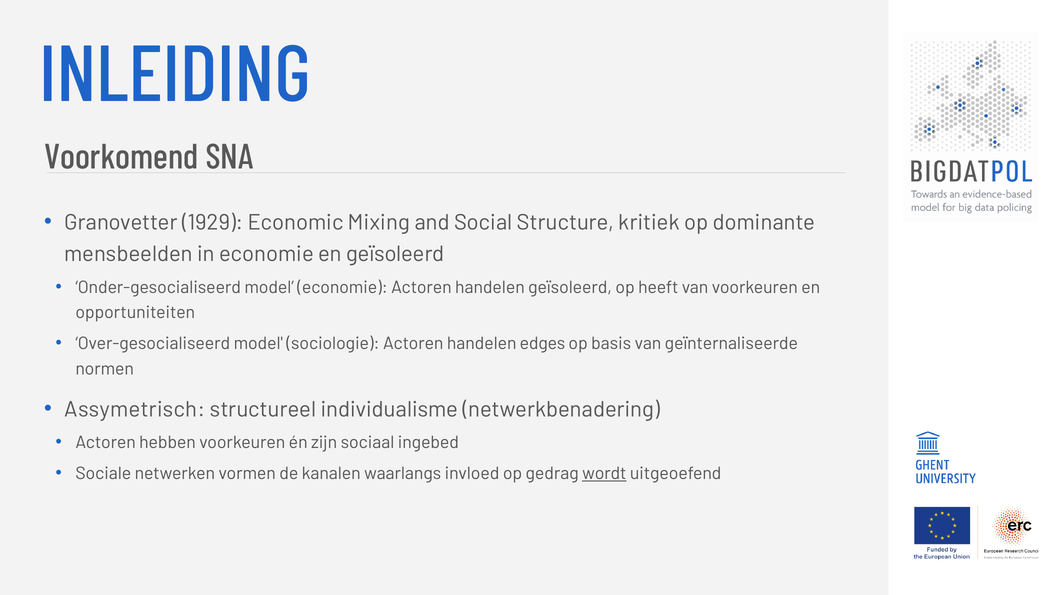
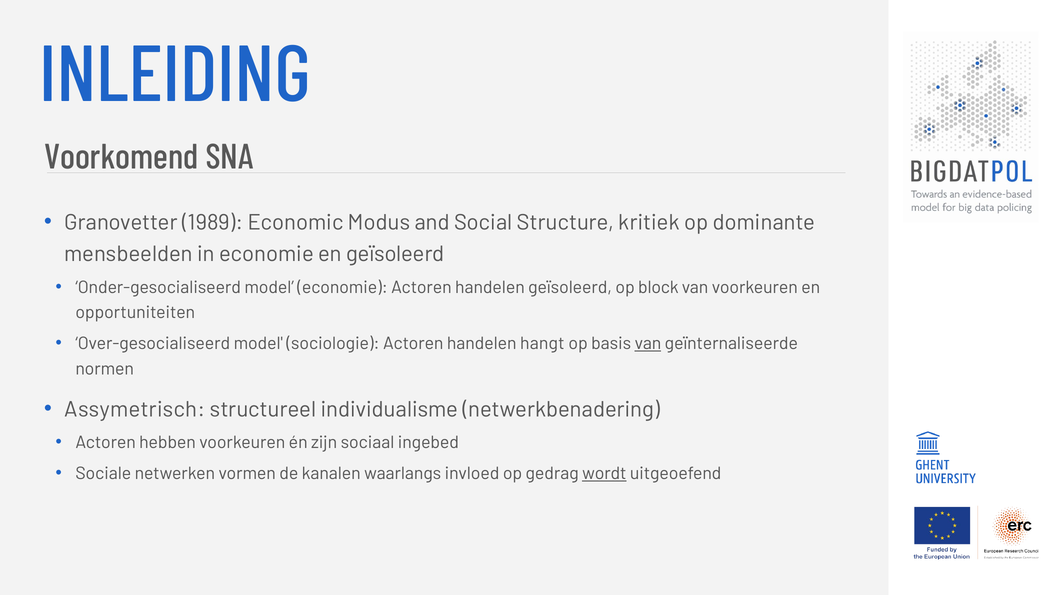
1929: 1929 -> 1989
Mixing: Mixing -> Modus
heeft: heeft -> block
edges: edges -> hangt
van at (648, 344) underline: none -> present
